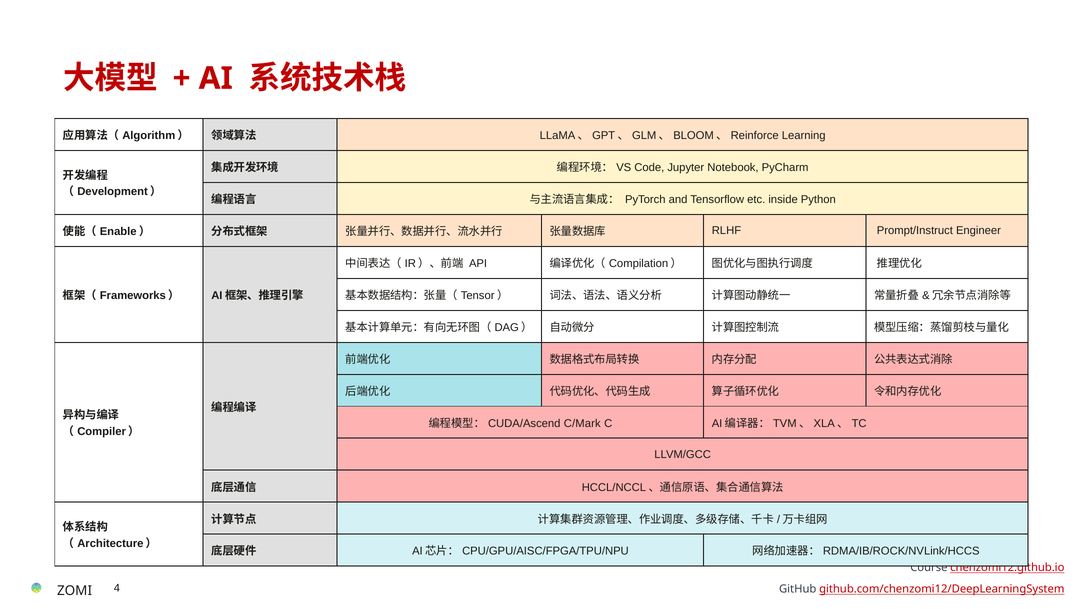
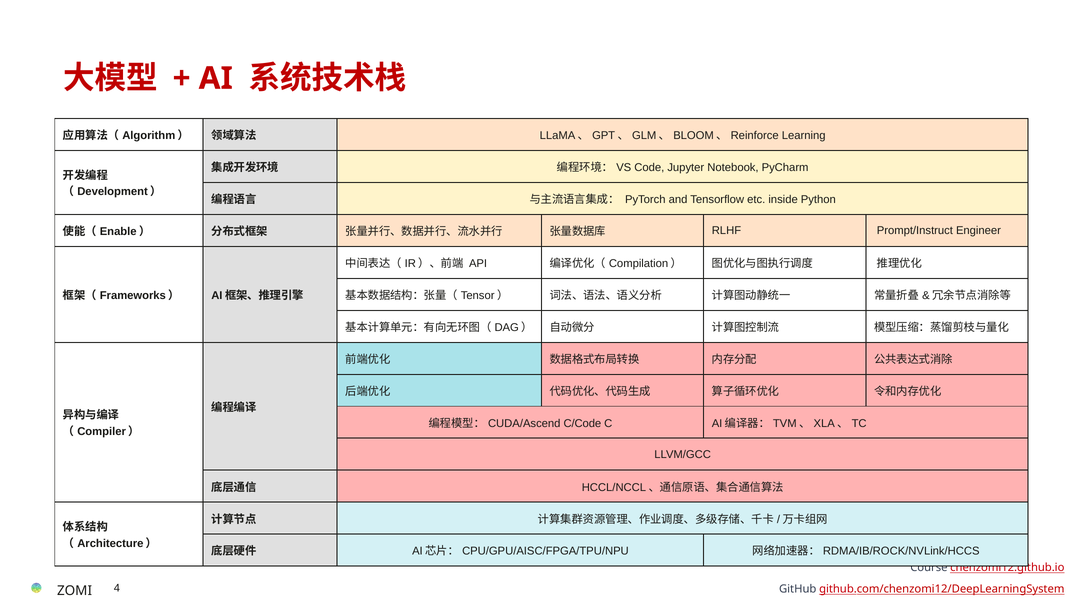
C/Mark: C/Mark -> C/Code
